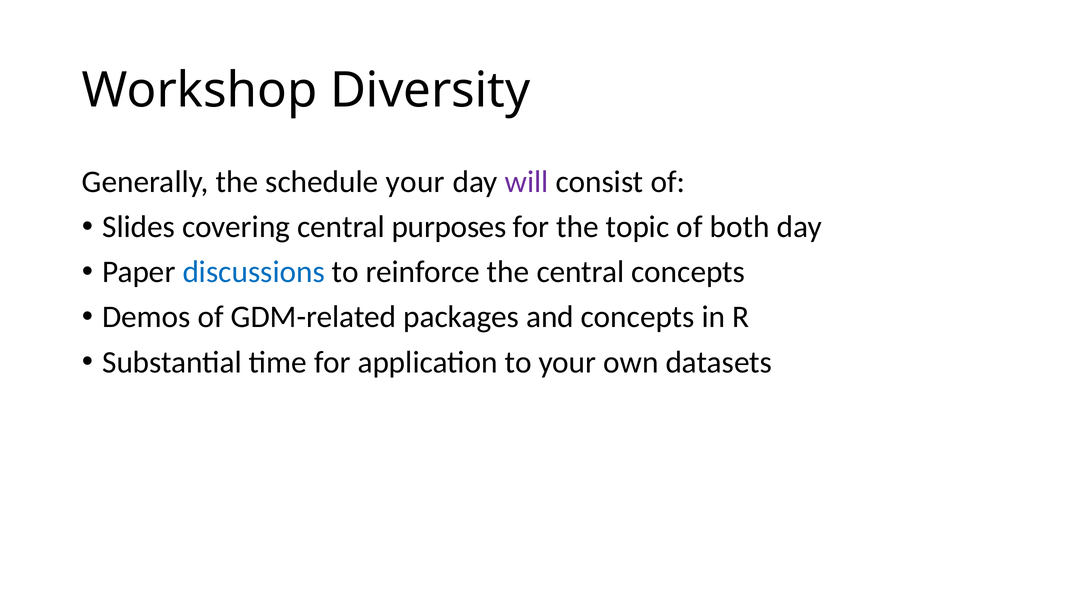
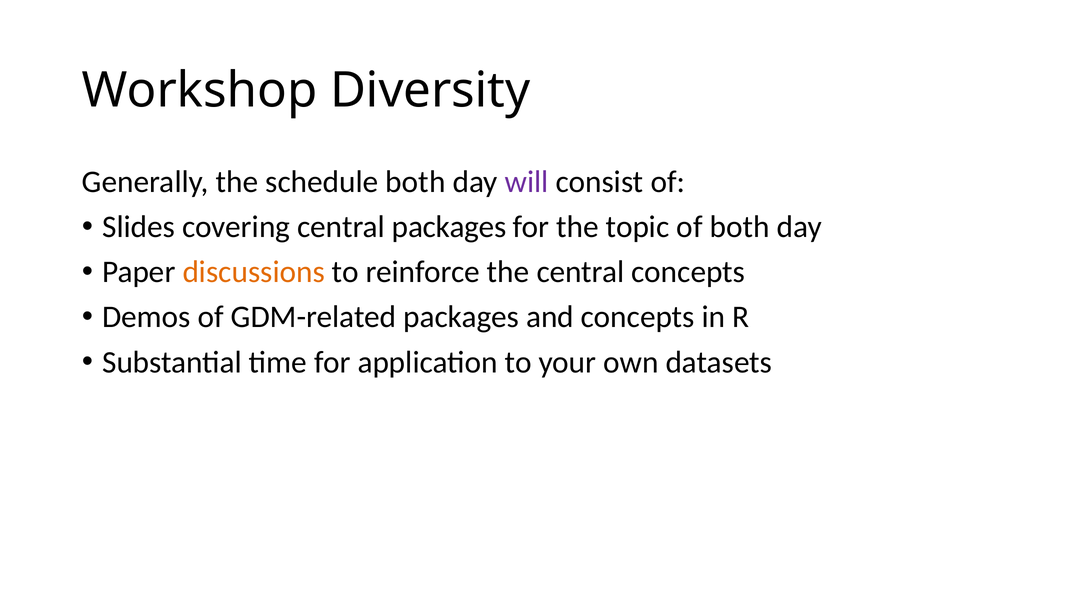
schedule your: your -> both
central purposes: purposes -> packages
discussions colour: blue -> orange
